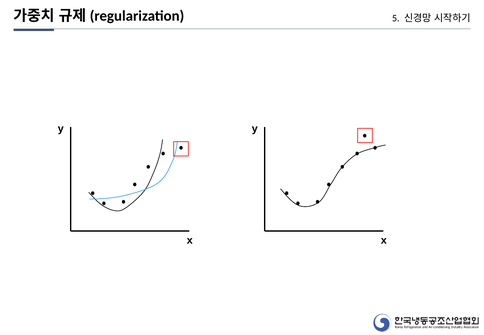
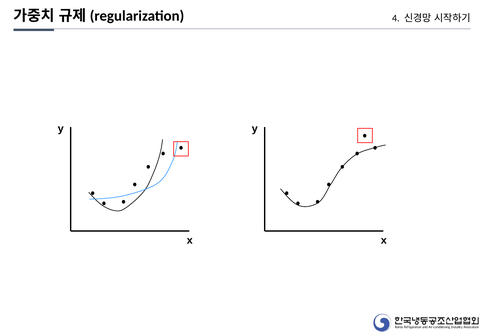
5: 5 -> 4
